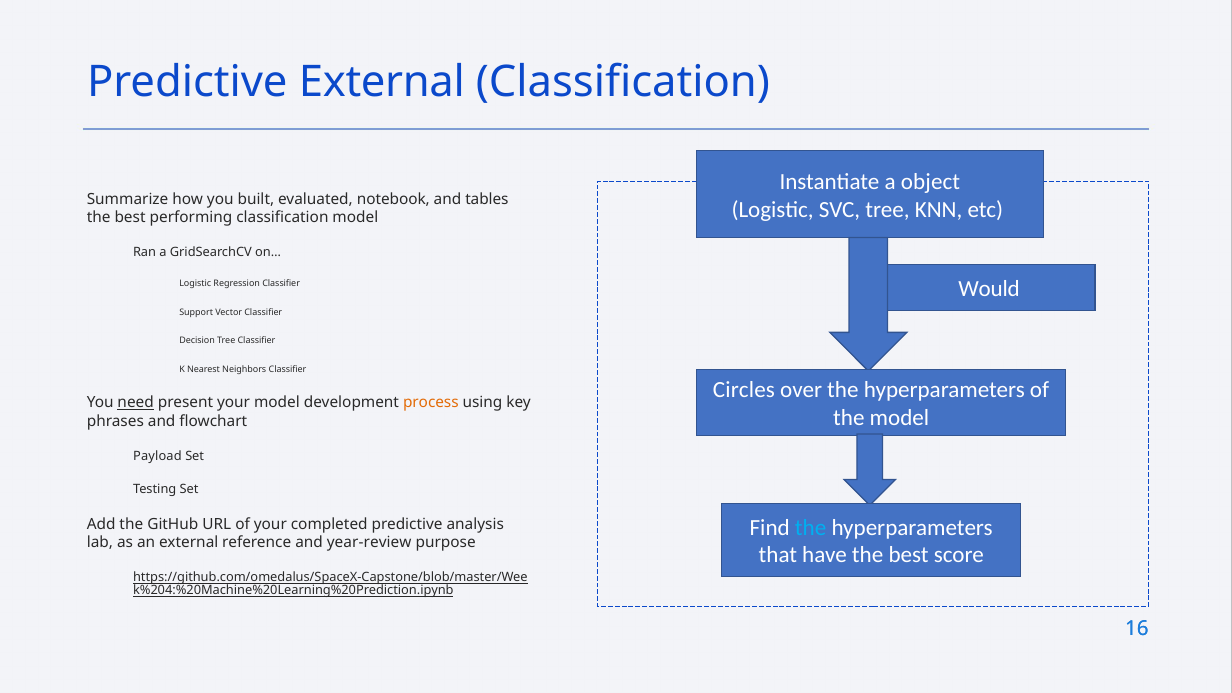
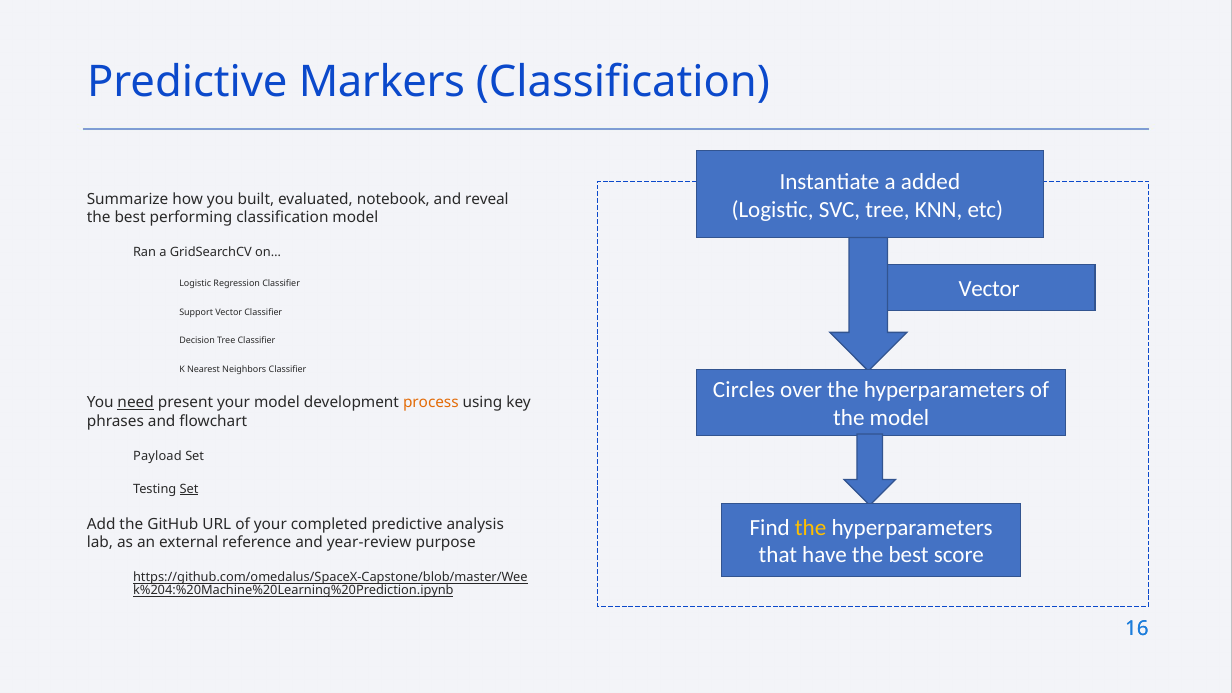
Predictive External: External -> Markers
object: object -> added
tables: tables -> reveal
Would at (989, 289): Would -> Vector
Set at (189, 489) underline: none -> present
the at (811, 528) colour: light blue -> yellow
